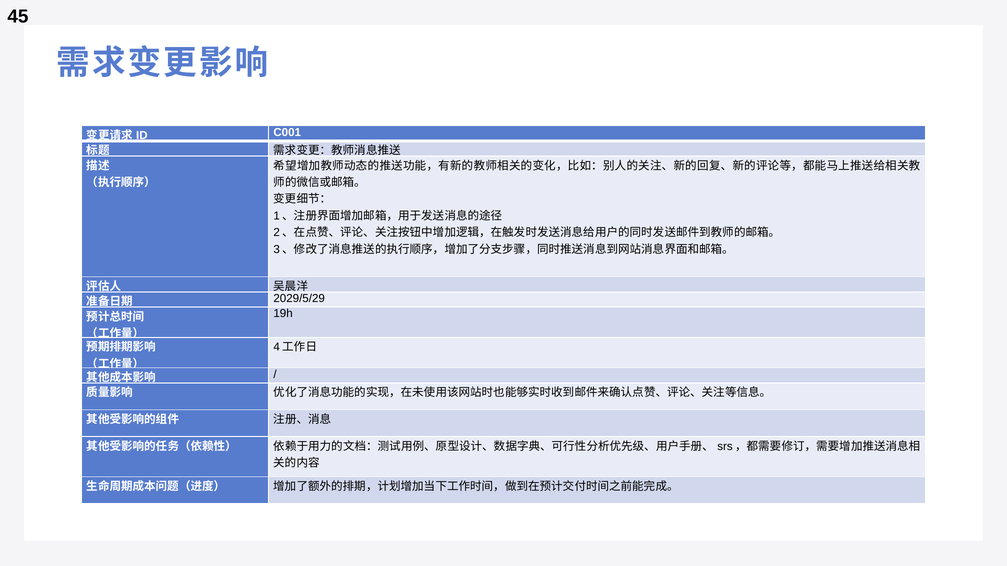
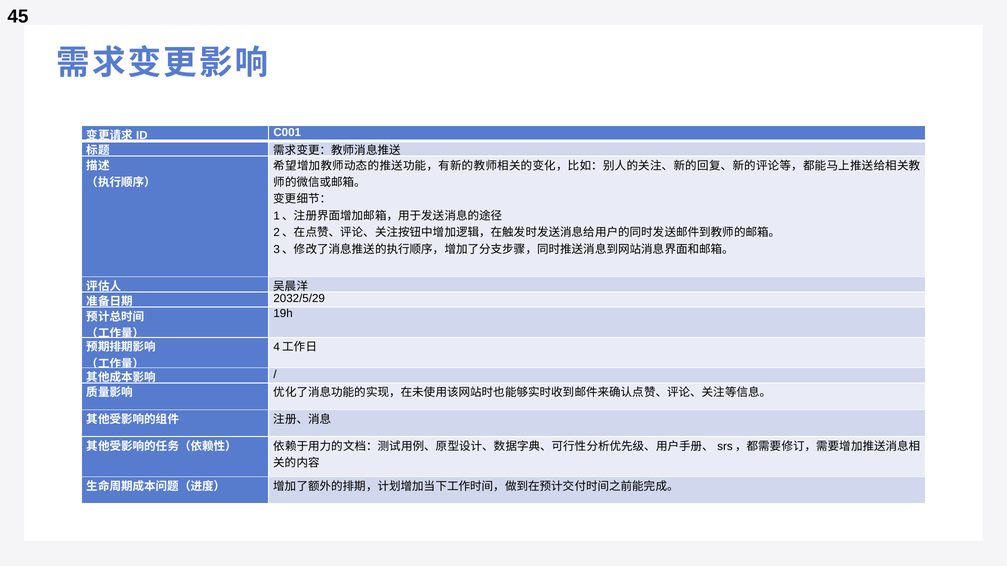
2029/5/29: 2029/5/29 -> 2032/5/29
